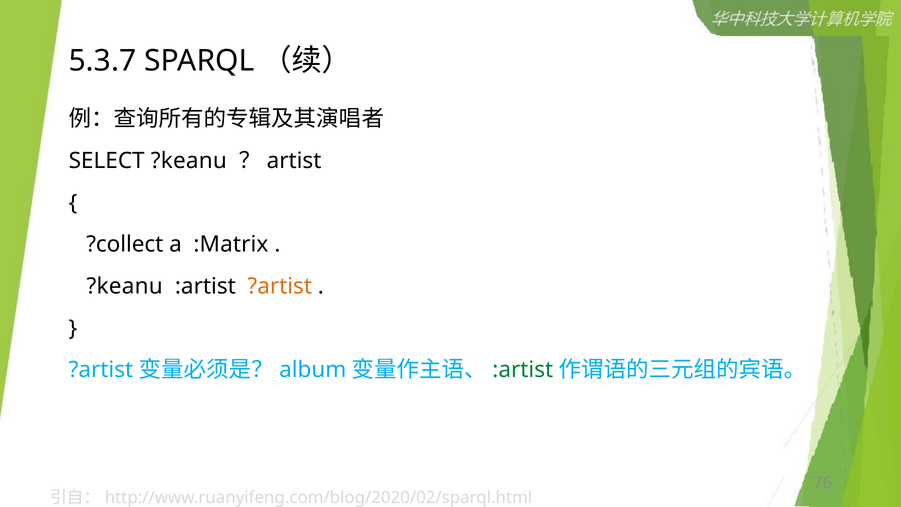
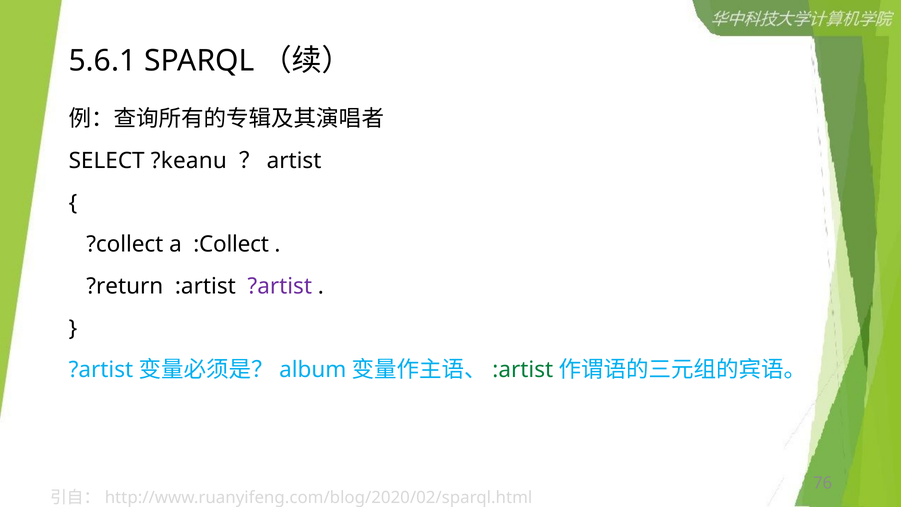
5.3.7: 5.3.7 -> 5.6.1
:Matrix: :Matrix -> :Collect
?keanu at (125, 286): ?keanu -> ?return
?artist at (280, 286) colour: orange -> purple
